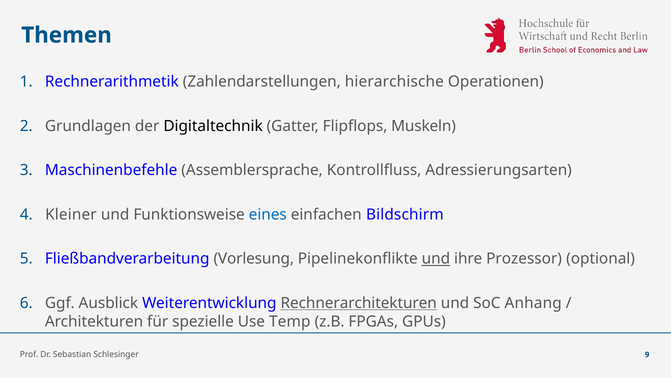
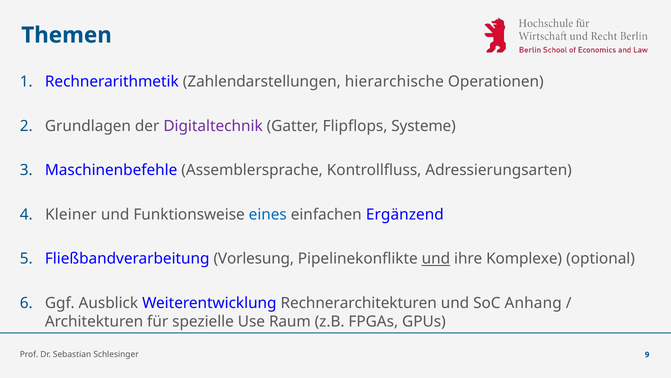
Digitaltechnik colour: black -> purple
Muskeln: Muskeln -> Systeme
Bildschirm: Bildschirm -> Ergänzend
Prozessor: Prozessor -> Komplexe
Rechnerarchitekturen underline: present -> none
Temp: Temp -> Raum
